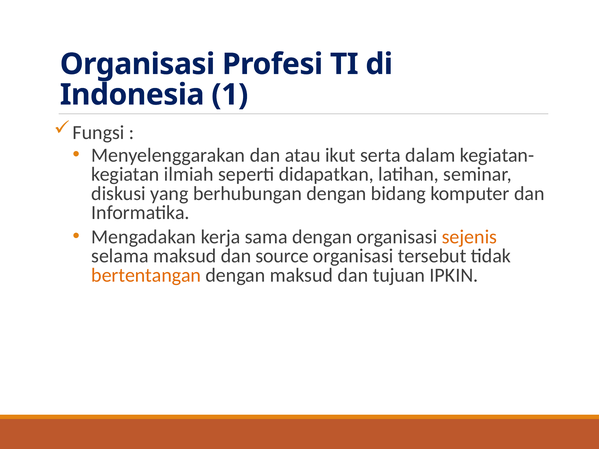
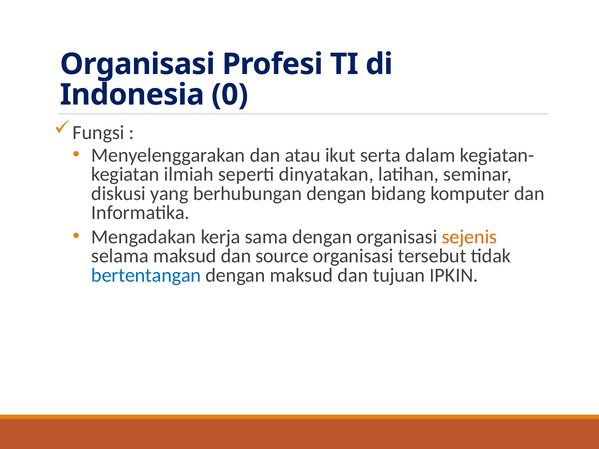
1: 1 -> 0
didapatkan: didapatkan -> dinyatakan
bertentangan colour: orange -> blue
